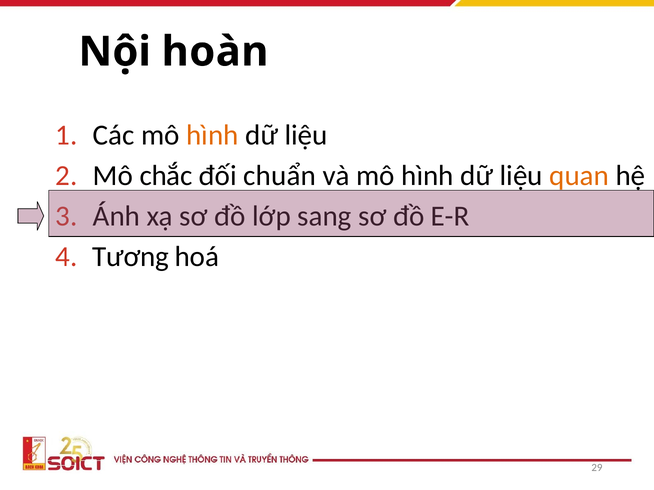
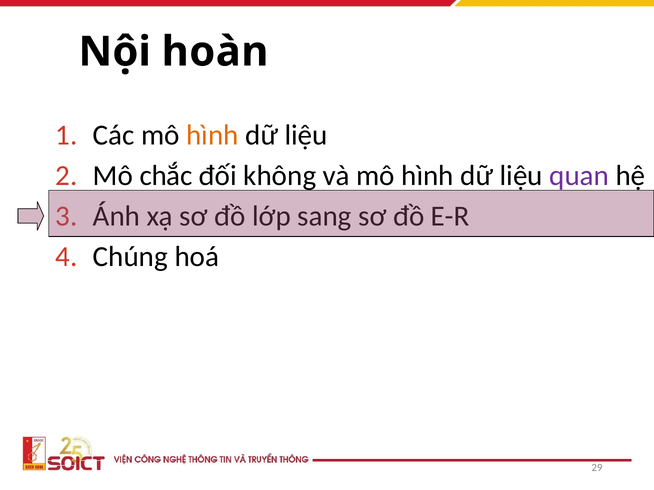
chuẩn: chuẩn -> không
quan colour: orange -> purple
Tương: Tương -> Chúng
